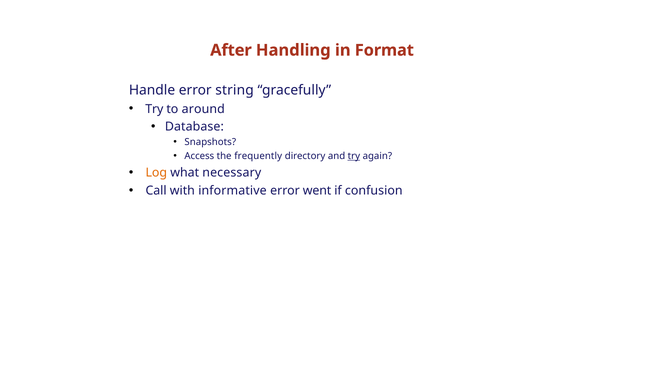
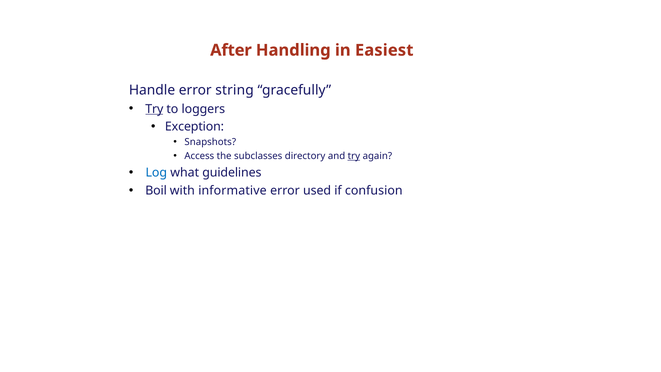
Format: Format -> Easiest
Try at (154, 109) underline: none -> present
around: around -> loggers
Database: Database -> Exception
frequently: frequently -> subclasses
Log colour: orange -> blue
necessary: necessary -> guidelines
Call: Call -> Boil
went: went -> used
